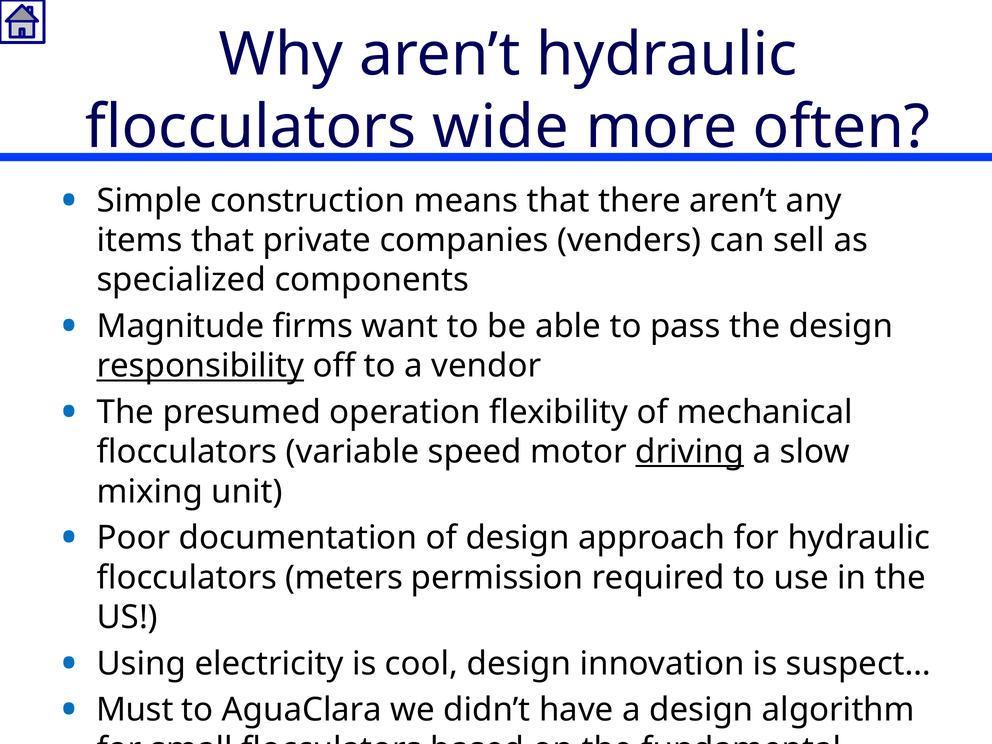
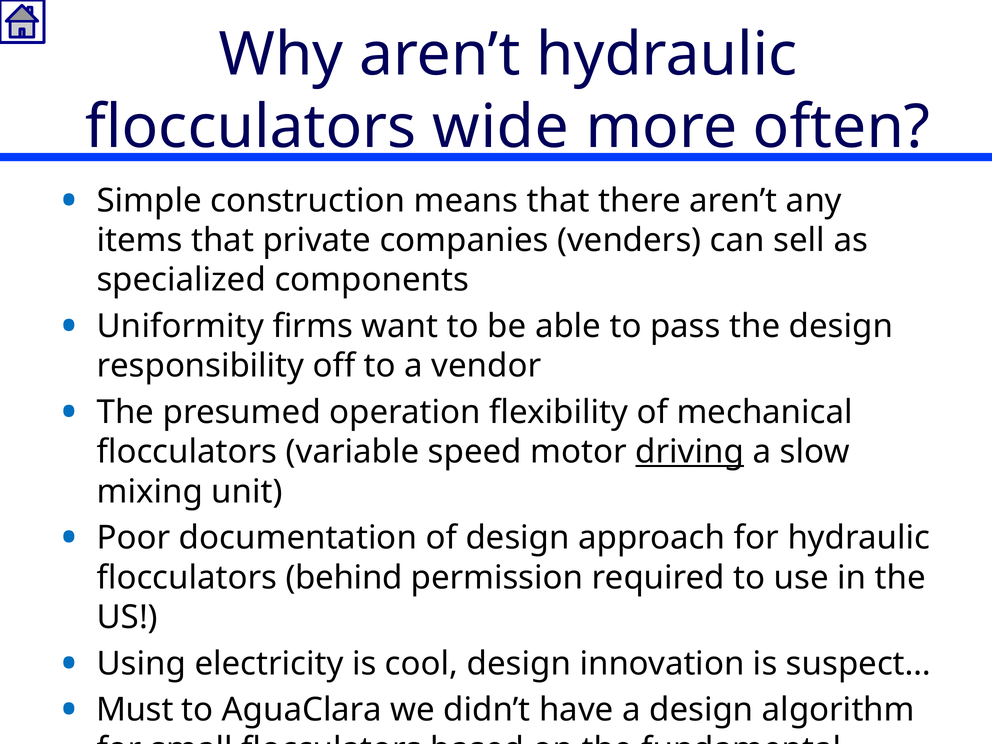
Magnitude: Magnitude -> Uniformity
responsibility underline: present -> none
meters: meters -> behind
